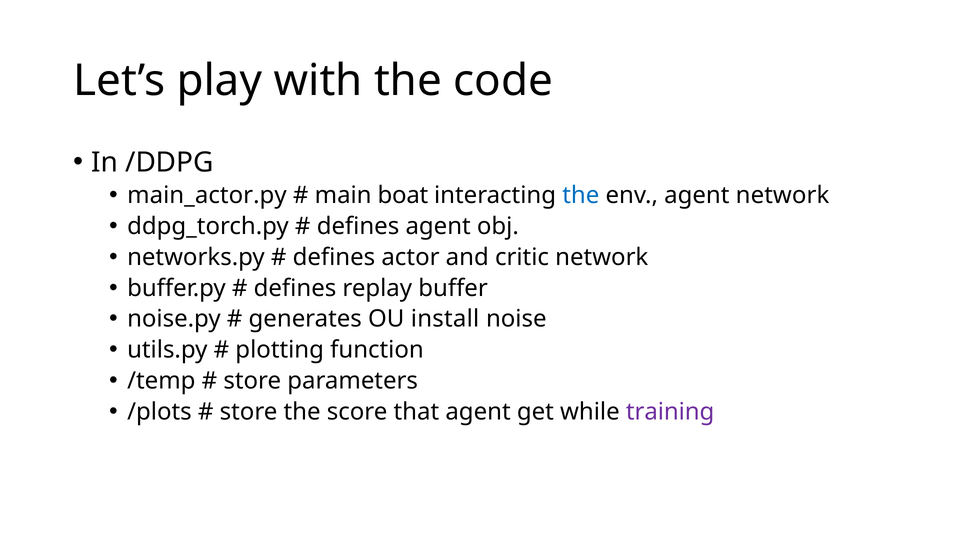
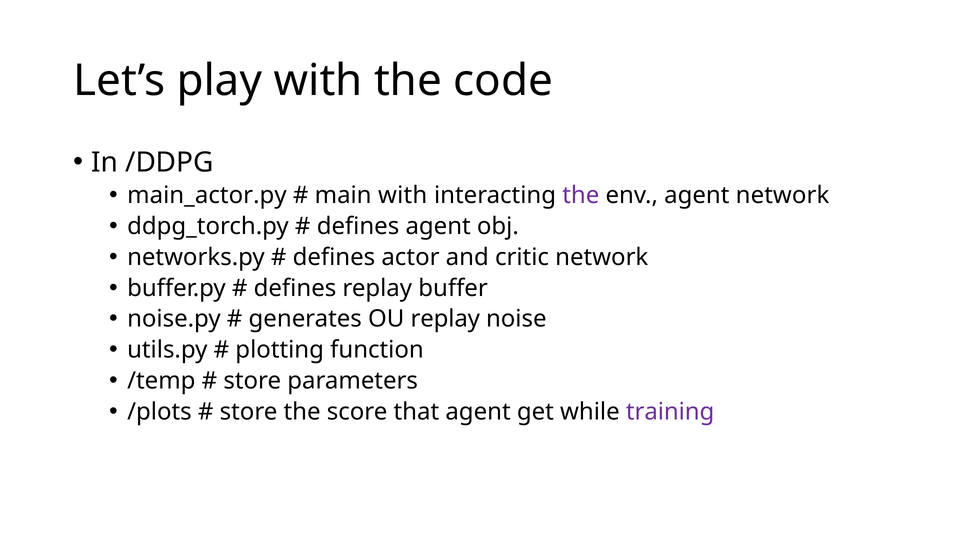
main boat: boat -> with
the at (581, 195) colour: blue -> purple
OU install: install -> replay
